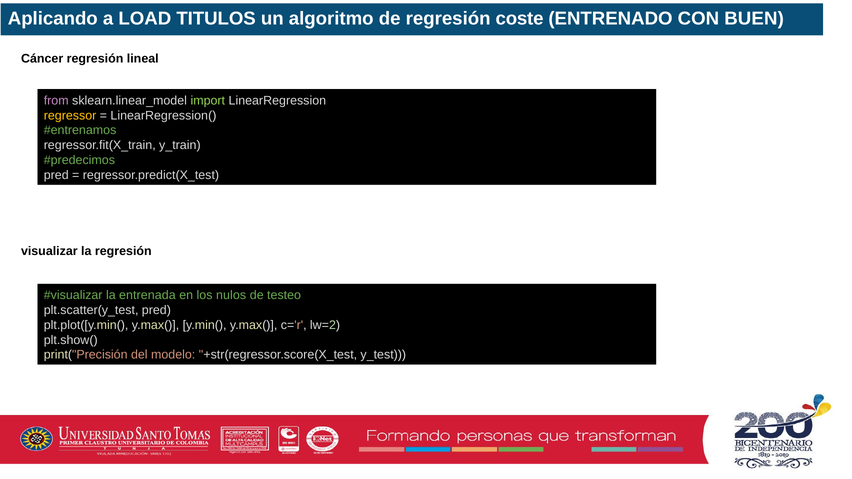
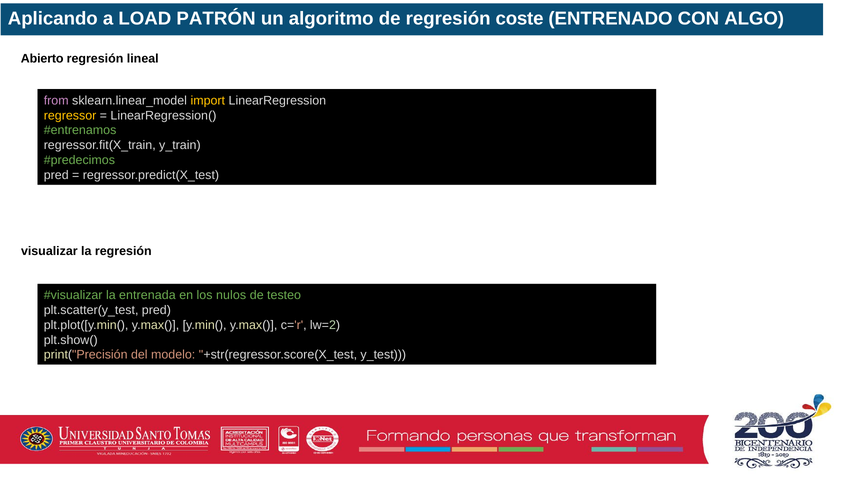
TITULOS: TITULOS -> PATRÓN
BUEN: BUEN -> ALGO
Cáncer: Cáncer -> Abierto
import colour: light green -> yellow
